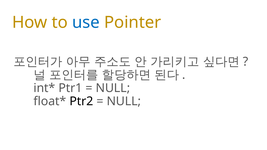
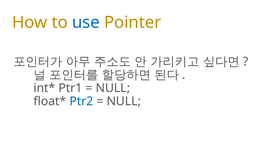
Ptr2 colour: black -> blue
